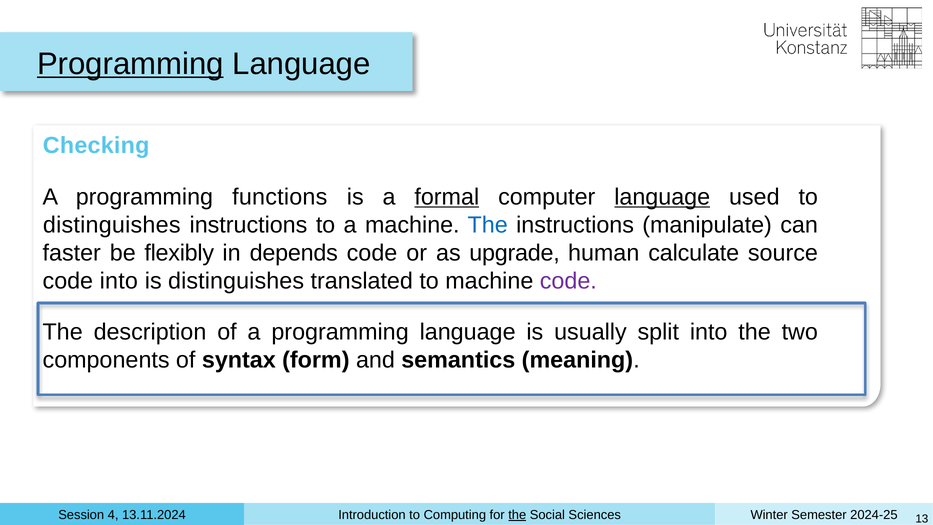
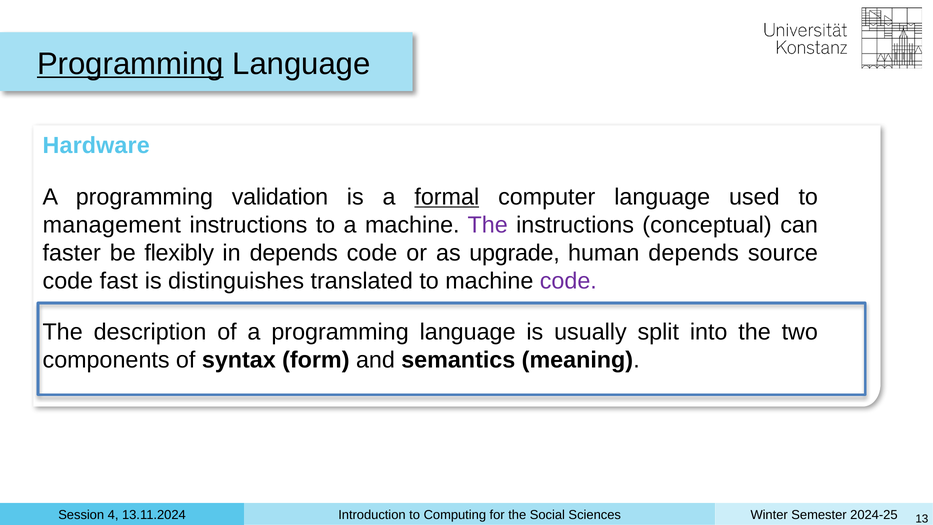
Checking: Checking -> Hardware
functions: functions -> validation
language at (662, 197) underline: present -> none
distinguishes at (112, 225): distinguishes -> management
The at (488, 225) colour: blue -> purple
manipulate: manipulate -> conceptual
human calculate: calculate -> depends
code into: into -> fast
the at (517, 515) underline: present -> none
